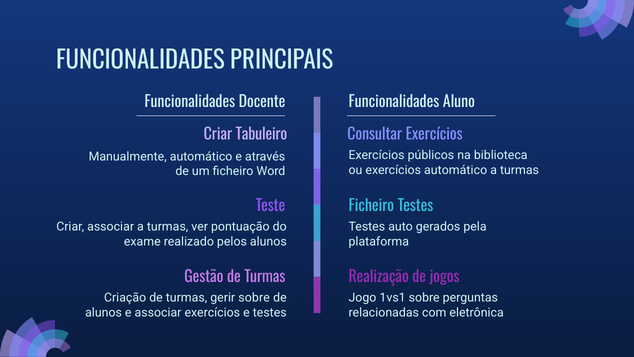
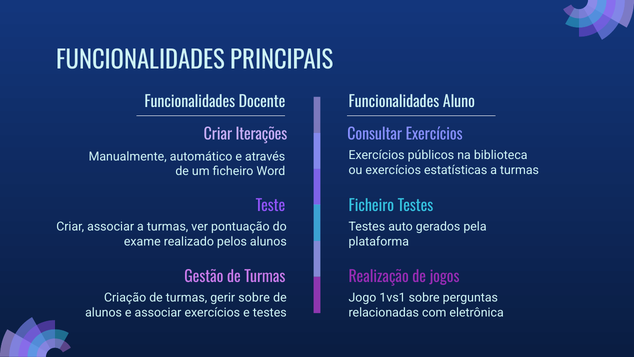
Tabuleiro: Tabuleiro -> Iterações
exercícios automático: automático -> estatísticas
